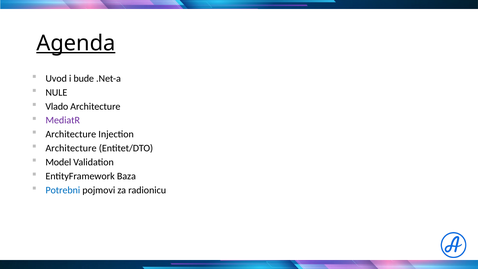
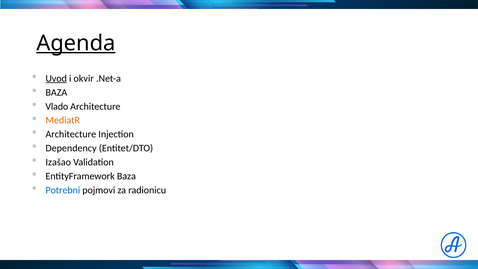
Uvod underline: none -> present
bude: bude -> okvir
NULE at (56, 92): NULE -> BAZA
MediatR colour: purple -> orange
Architecture at (71, 148): Architecture -> Dependency
Model: Model -> Izašao
